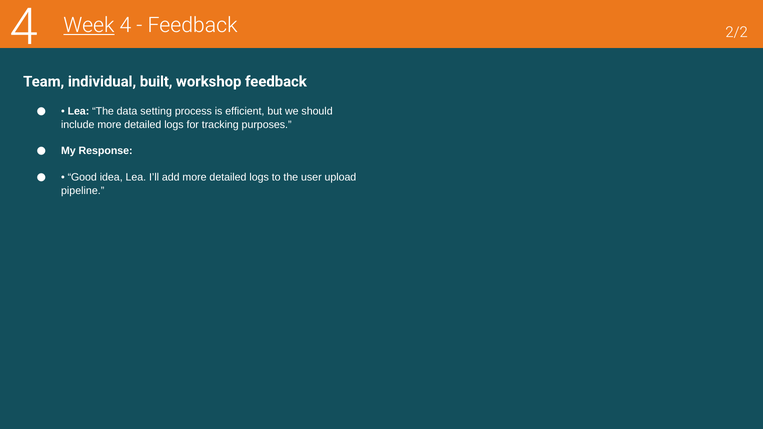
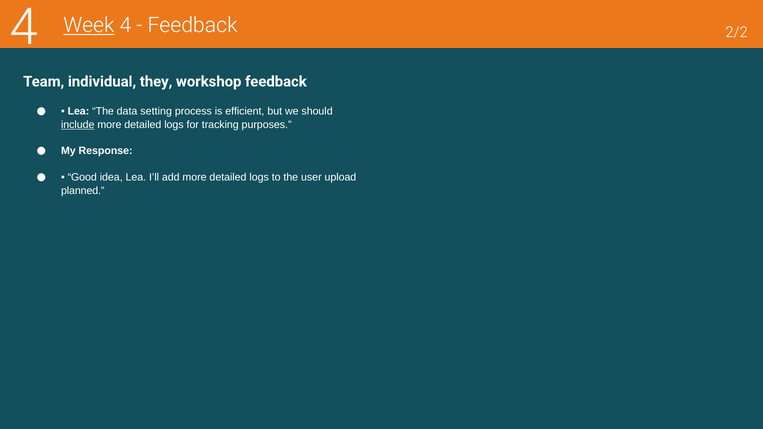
built: built -> they
include underline: none -> present
pipeline: pipeline -> planned
